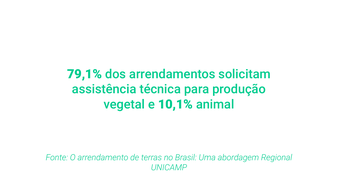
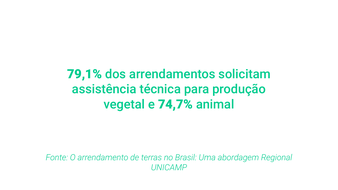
10,1%: 10,1% -> 74,7%
